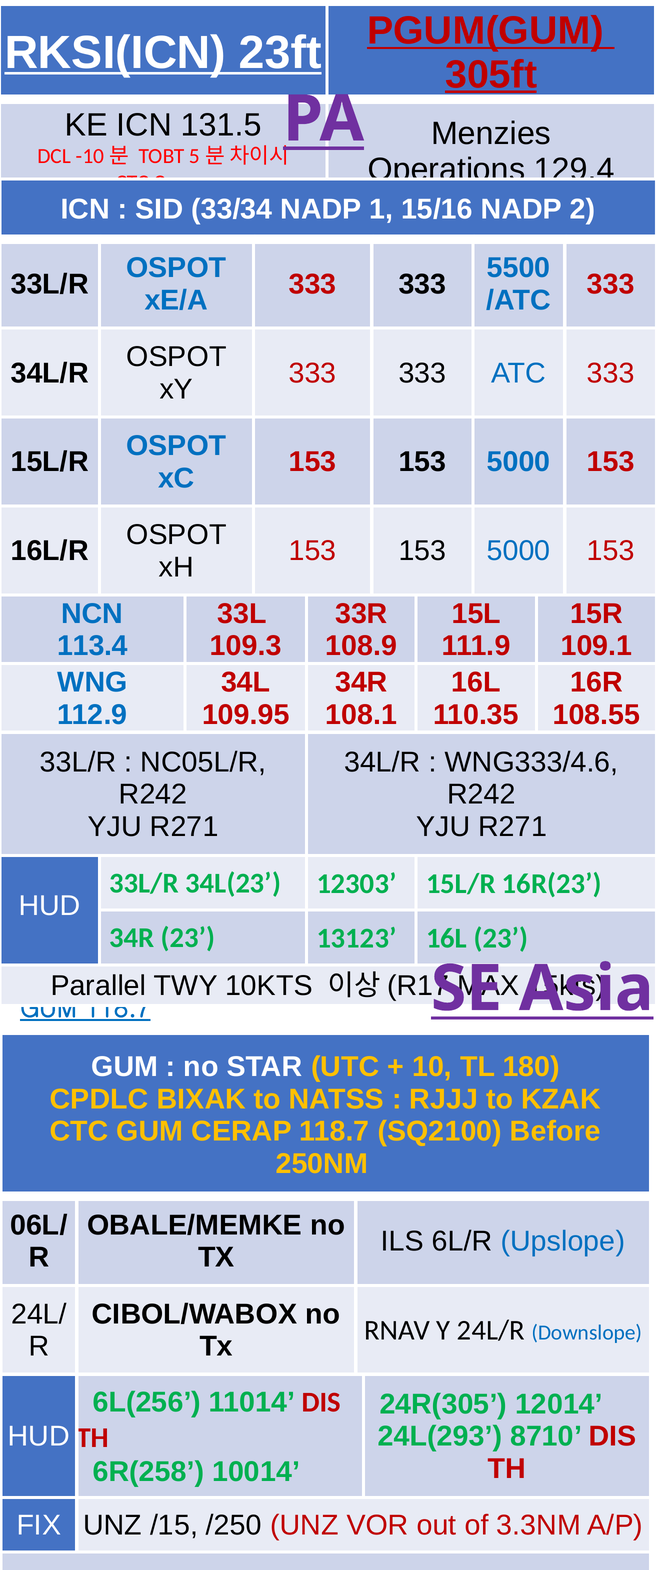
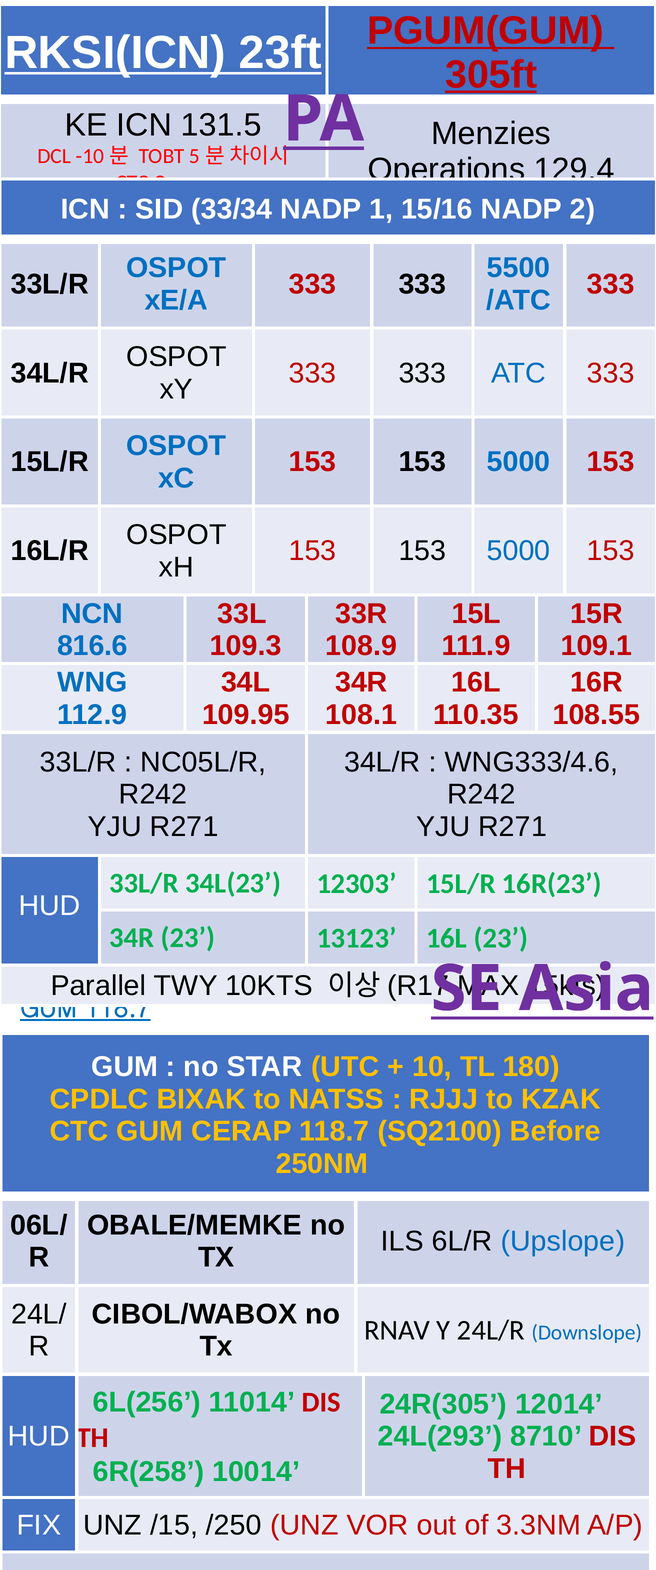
113.4: 113.4 -> 816.6
